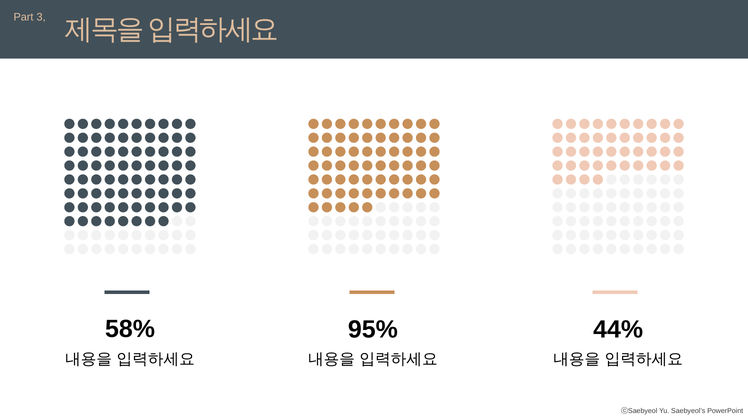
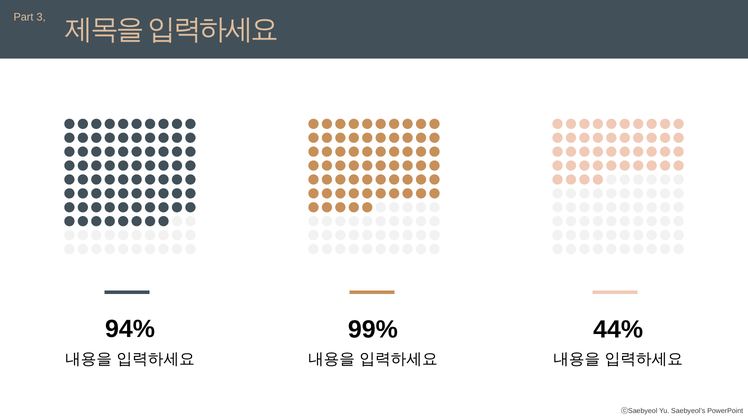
58%: 58% -> 94%
95%: 95% -> 99%
